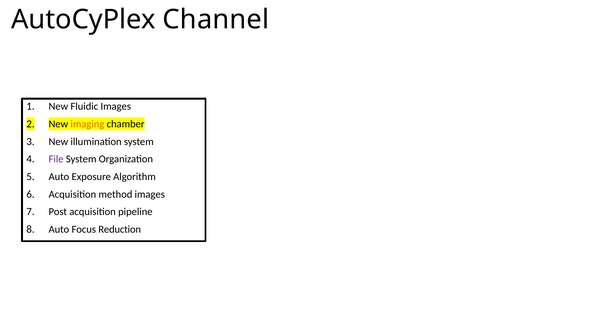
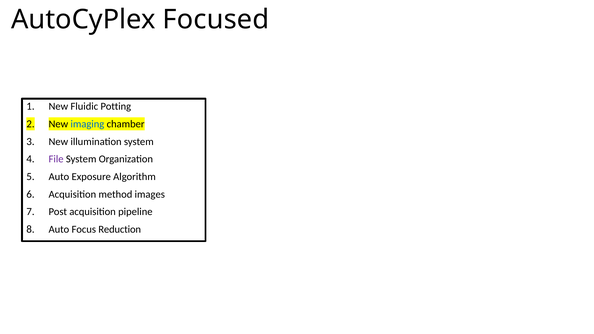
Channel: Channel -> Focused
Fluidic Images: Images -> Potting
imaging colour: orange -> blue
